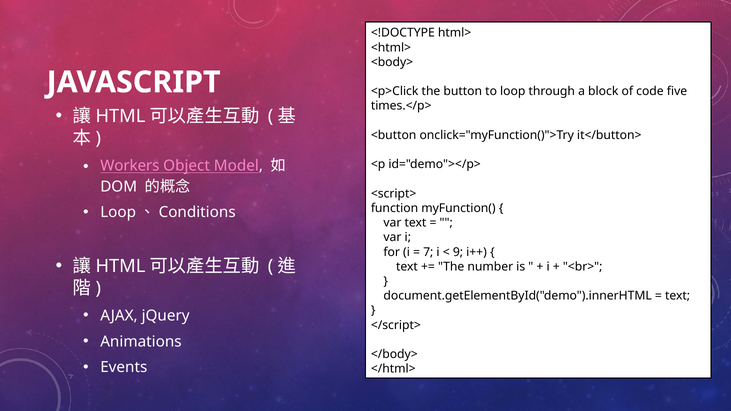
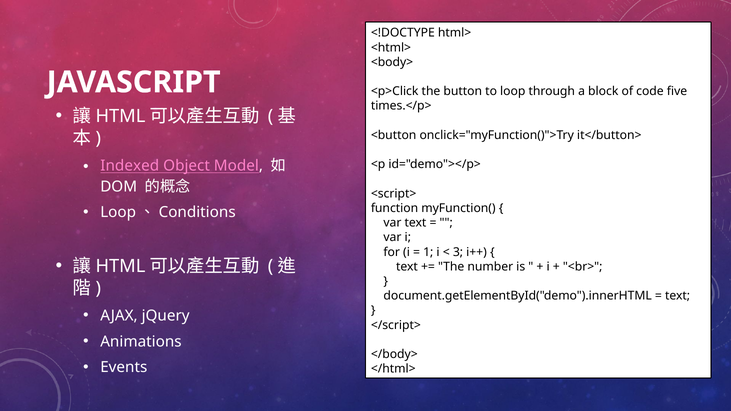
Workers: Workers -> Indexed
7: 7 -> 1
9: 9 -> 3
